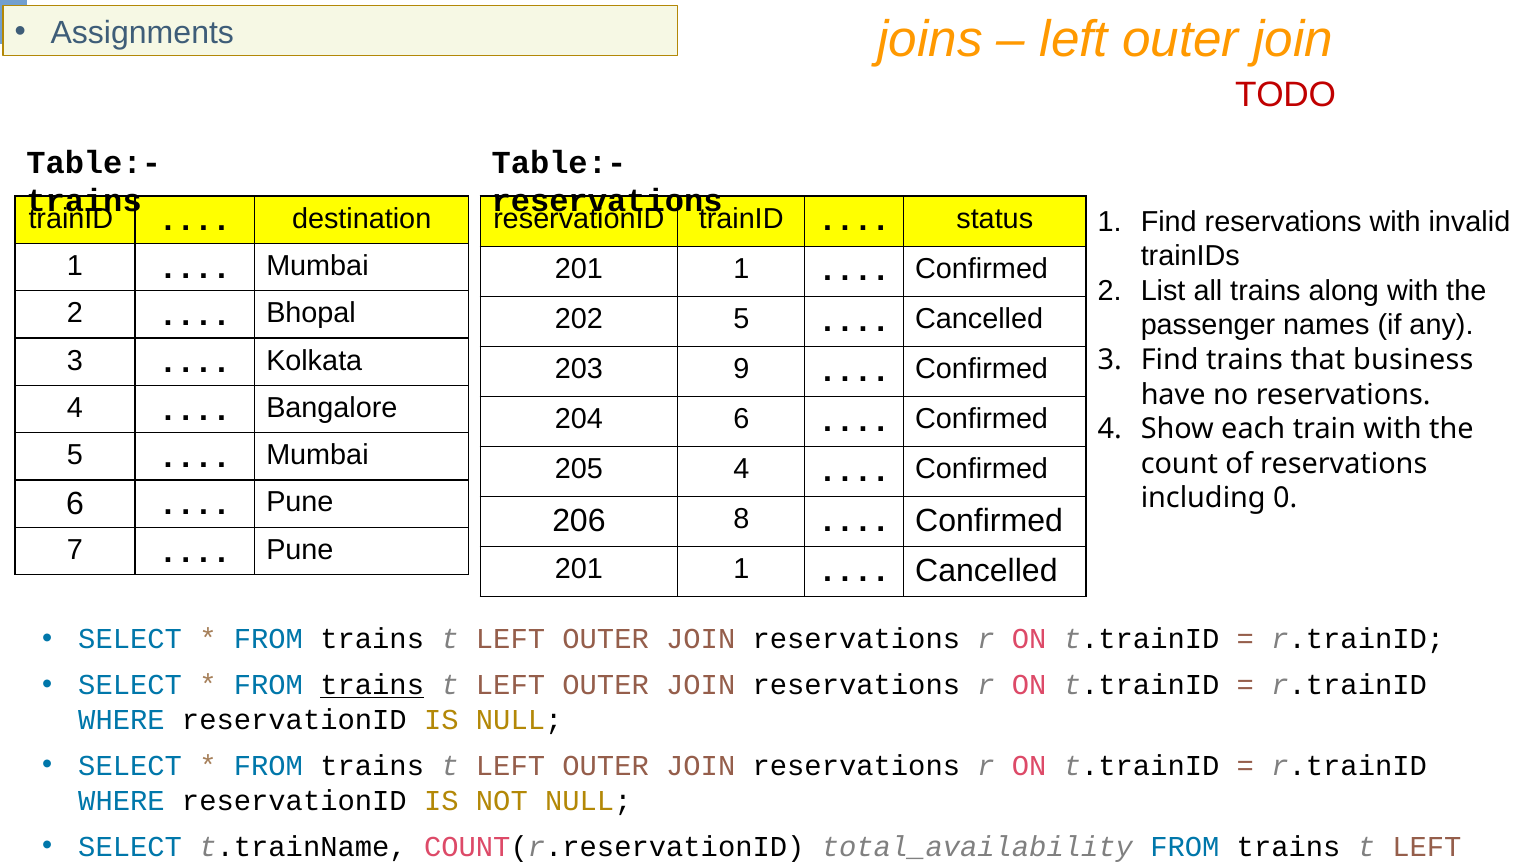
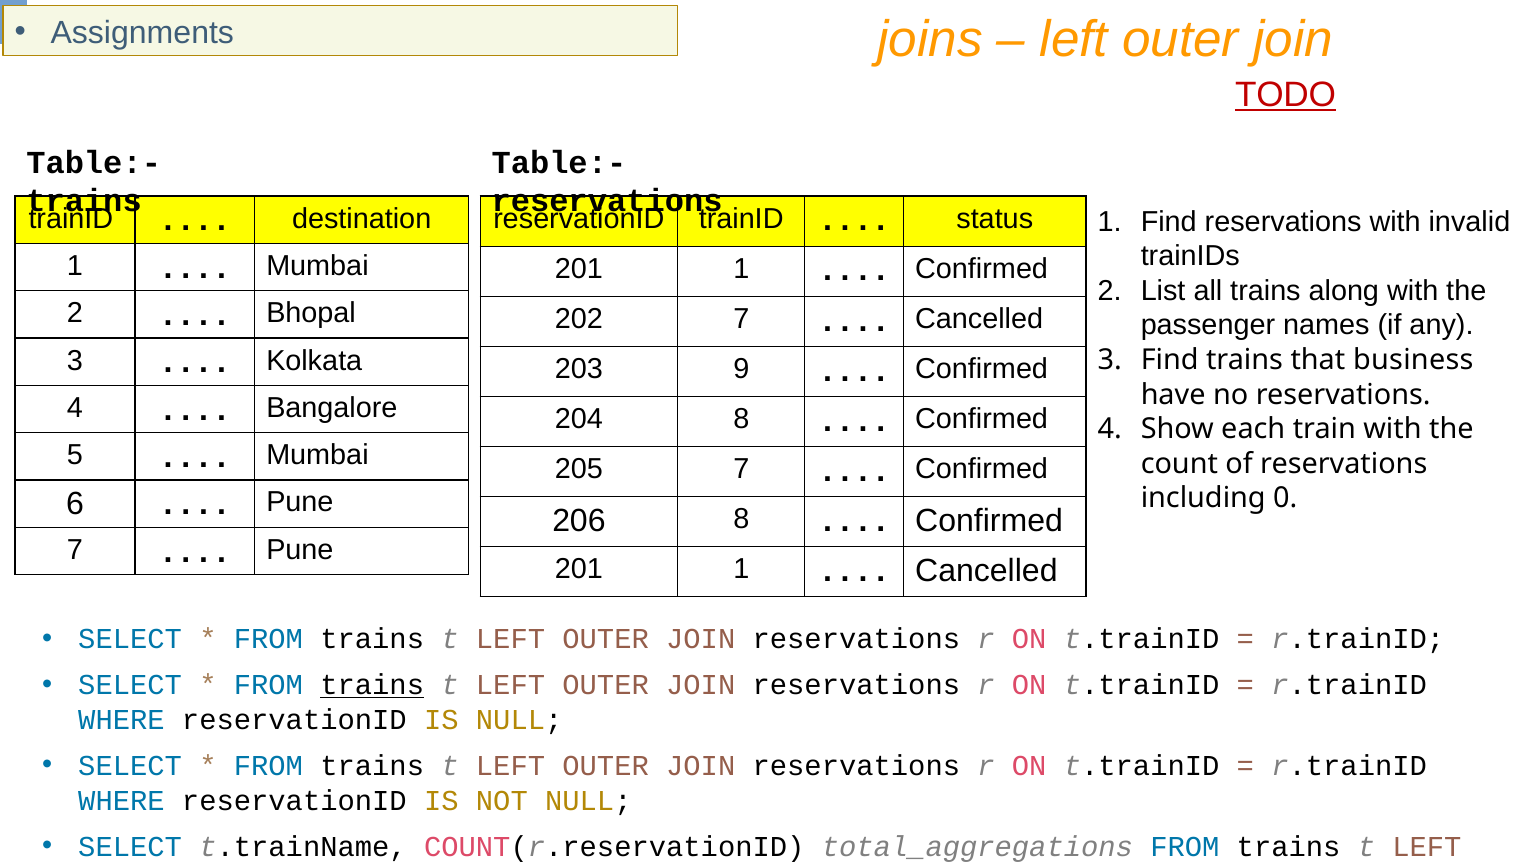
TODO underline: none -> present
202 5: 5 -> 7
204 6: 6 -> 8
205 4: 4 -> 7
total_availability: total_availability -> total_aggregations
